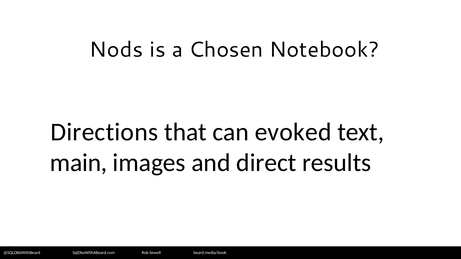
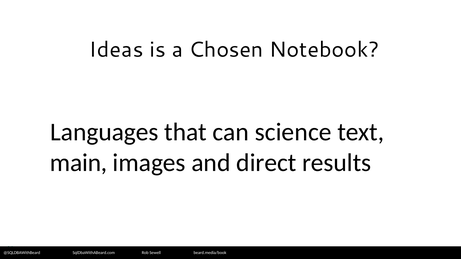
Nods: Nods -> Ideas
Directions: Directions -> Languages
evoked: evoked -> science
